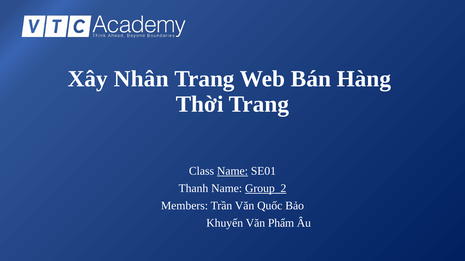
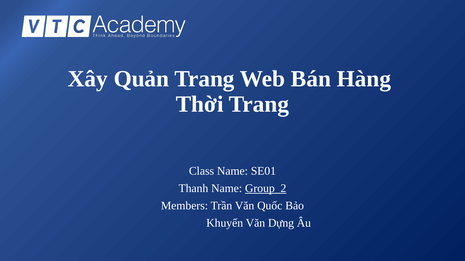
Nhân: Nhân -> Quản
Name at (232, 171) underline: present -> none
Phẩm: Phẩm -> Dựng
